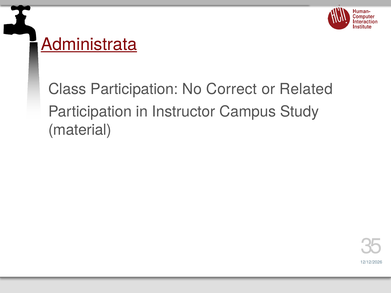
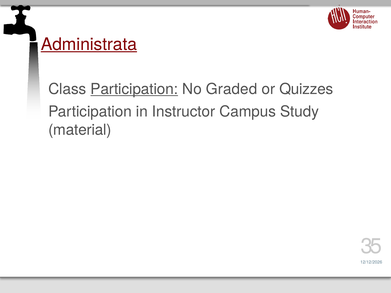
Participation at (134, 89) underline: none -> present
Correct: Correct -> Graded
Related: Related -> Quizzes
